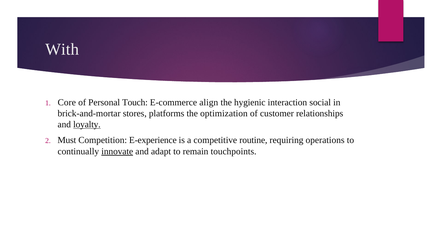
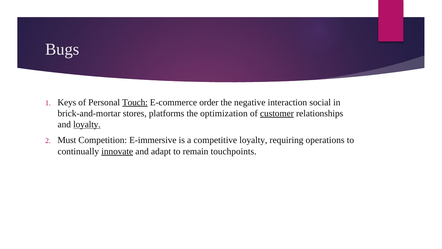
With: With -> Bugs
Core: Core -> Keys
Touch underline: none -> present
align: align -> order
hygienic: hygienic -> negative
customer underline: none -> present
E-experience: E-experience -> E-immersive
competitive routine: routine -> loyalty
